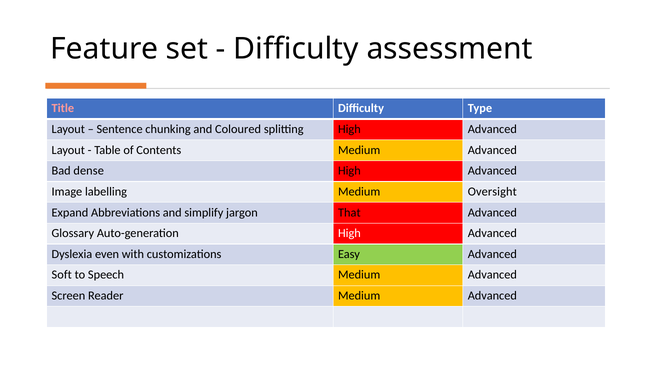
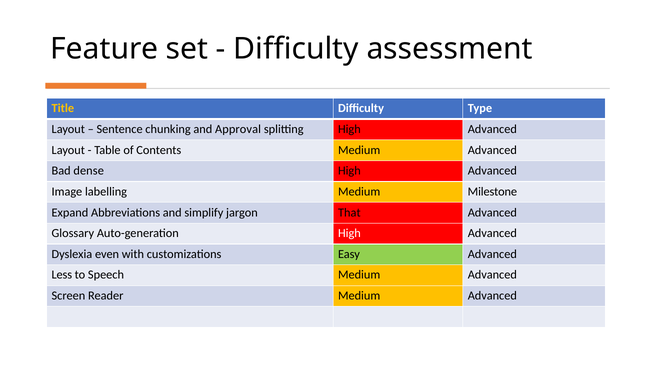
Title colour: pink -> yellow
Coloured: Coloured -> Approval
Oversight: Oversight -> Milestone
Soft: Soft -> Less
